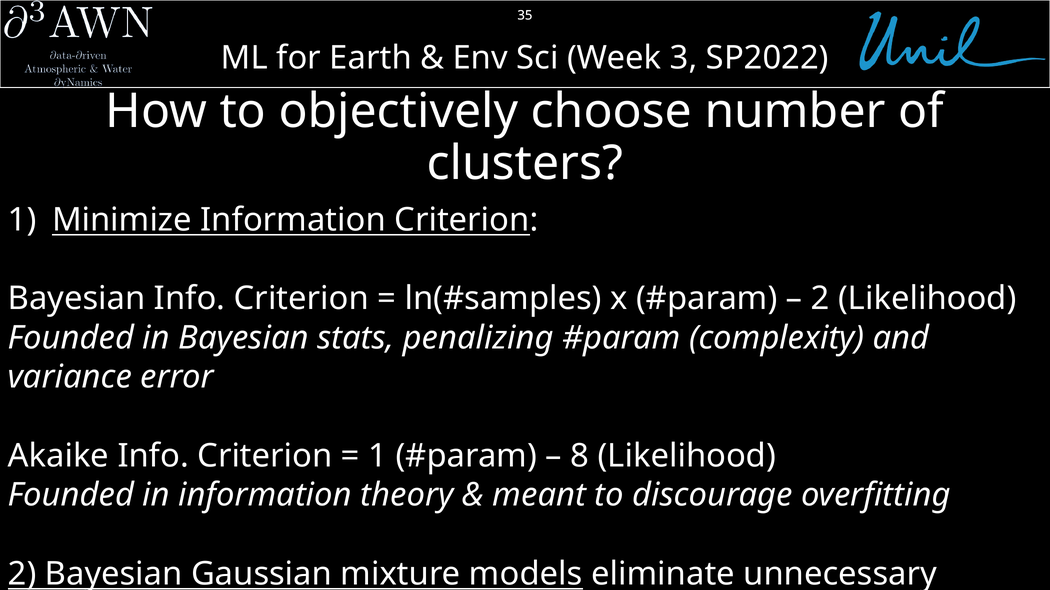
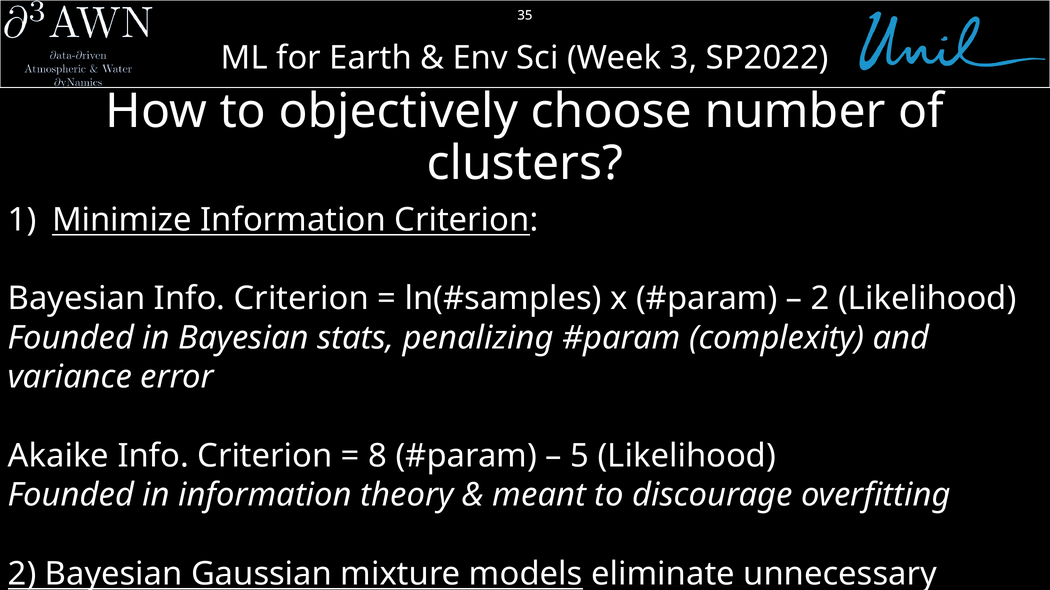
1 at (378, 456): 1 -> 8
8: 8 -> 5
